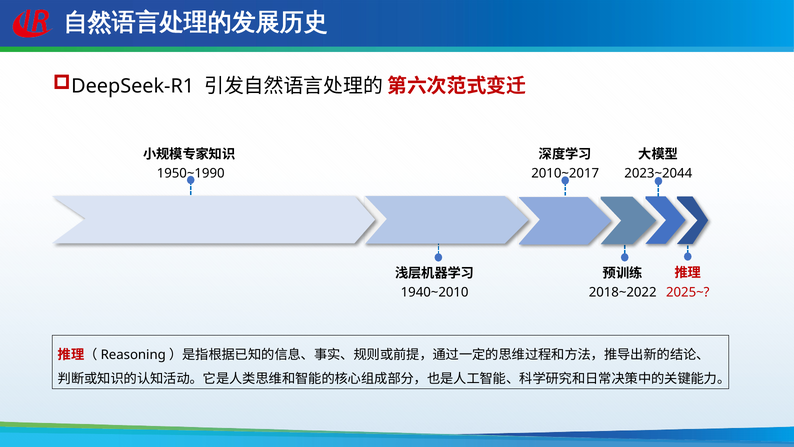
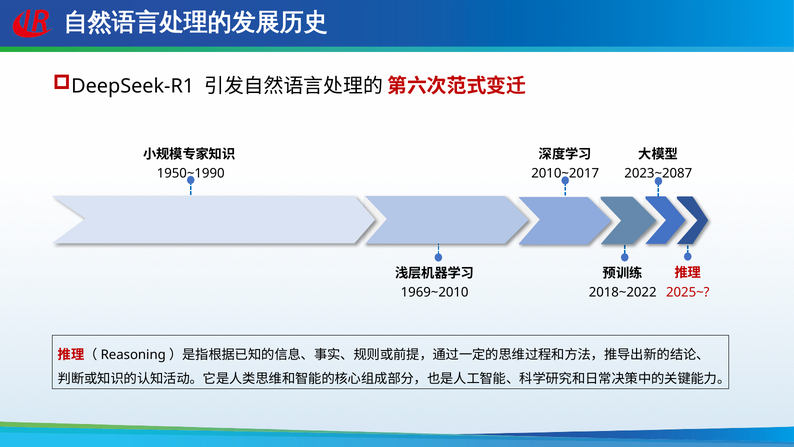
2023~2044: 2023~2044 -> 2023~2087
1940~2010: 1940~2010 -> 1969~2010
